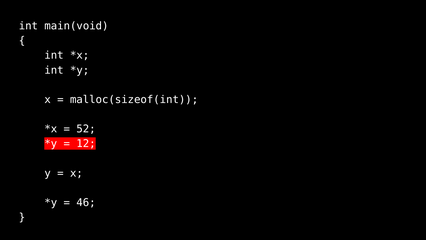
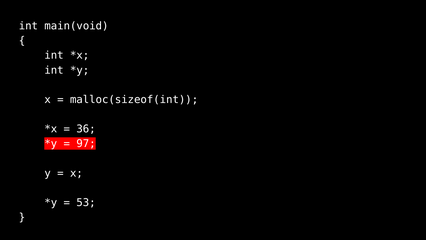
52: 52 -> 36
12: 12 -> 97
46: 46 -> 53
